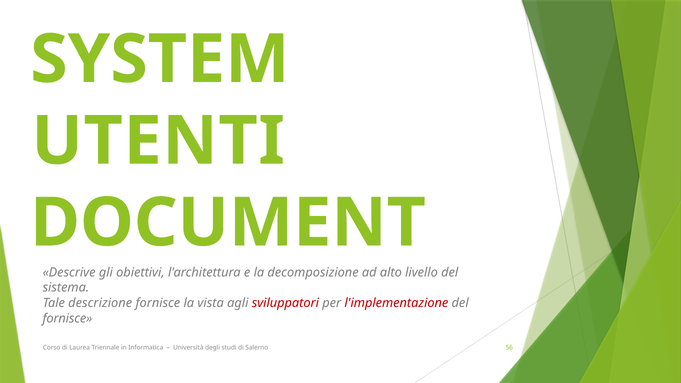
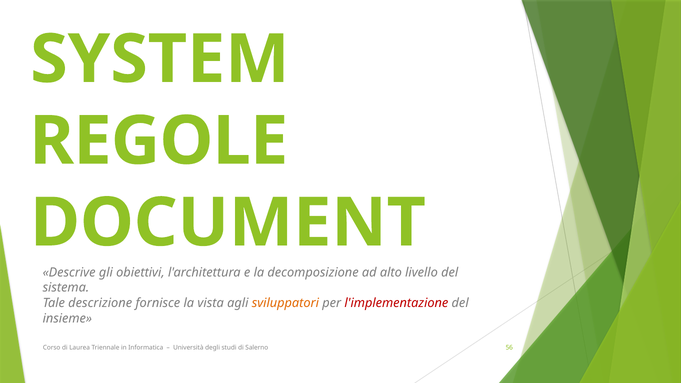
UTENTI: UTENTI -> REGOLE
sviluppatori colour: red -> orange
fornisce at (67, 318): fornisce -> insieme
